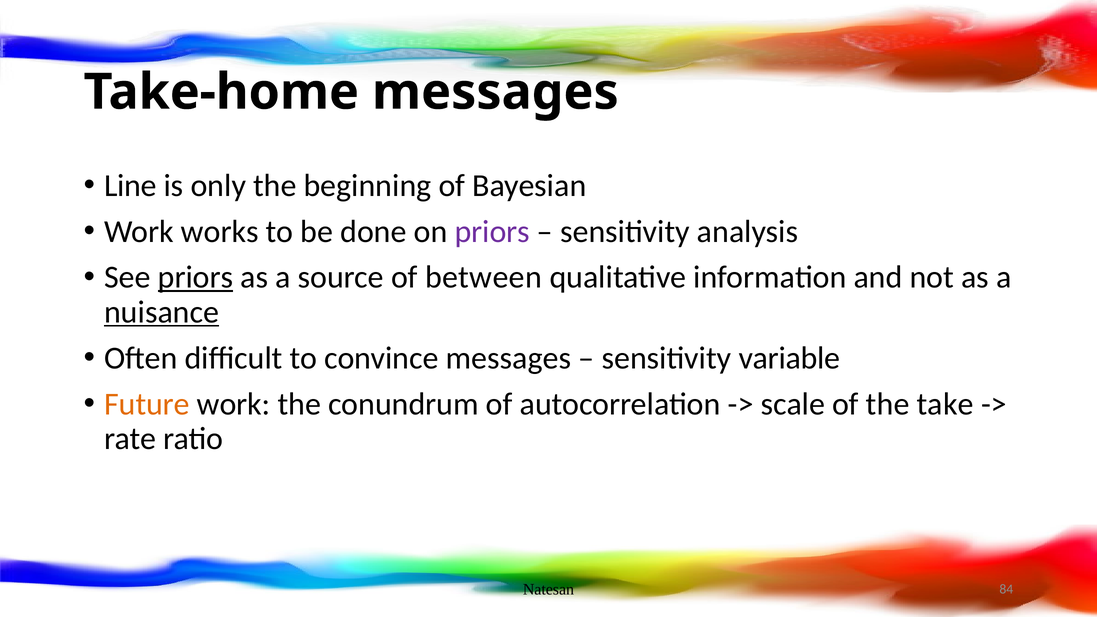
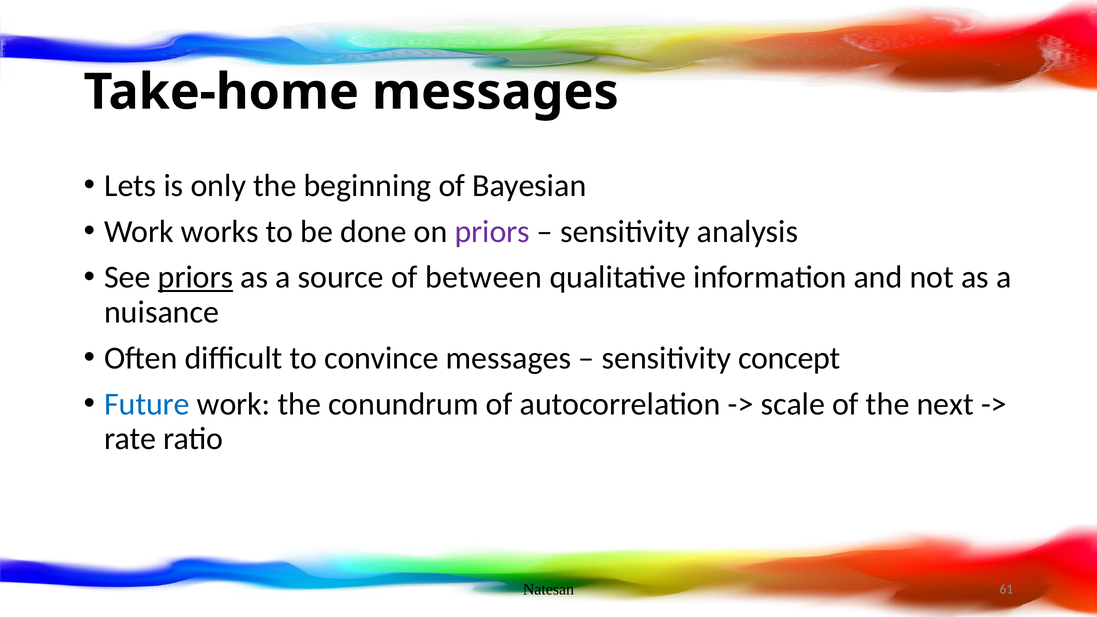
Line: Line -> Lets
nuisance underline: present -> none
variable: variable -> concept
Future colour: orange -> blue
take: take -> next
84: 84 -> 61
